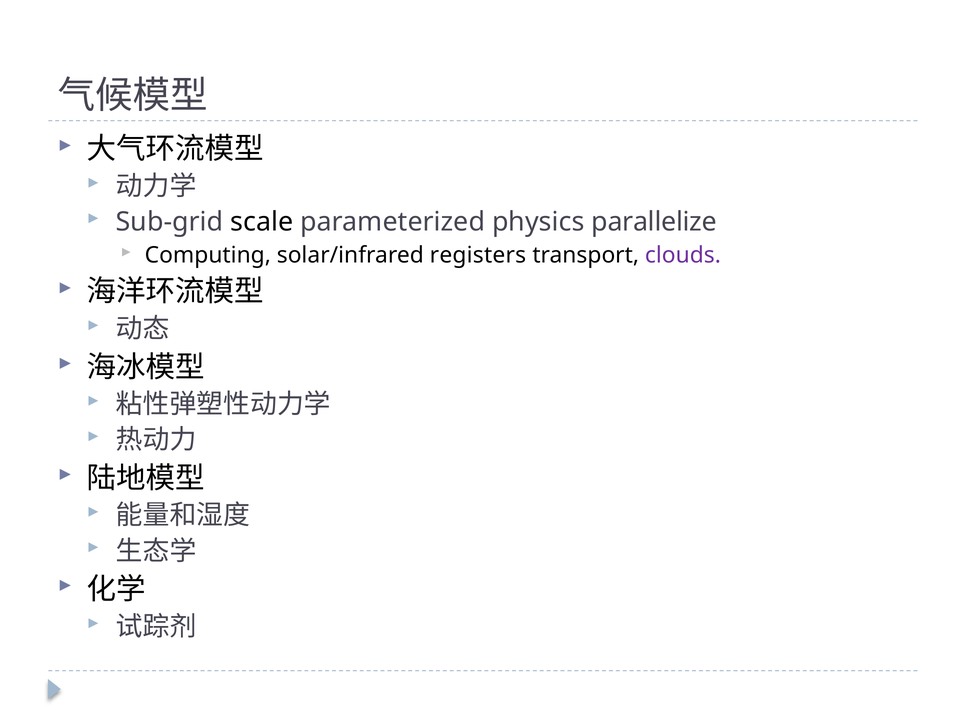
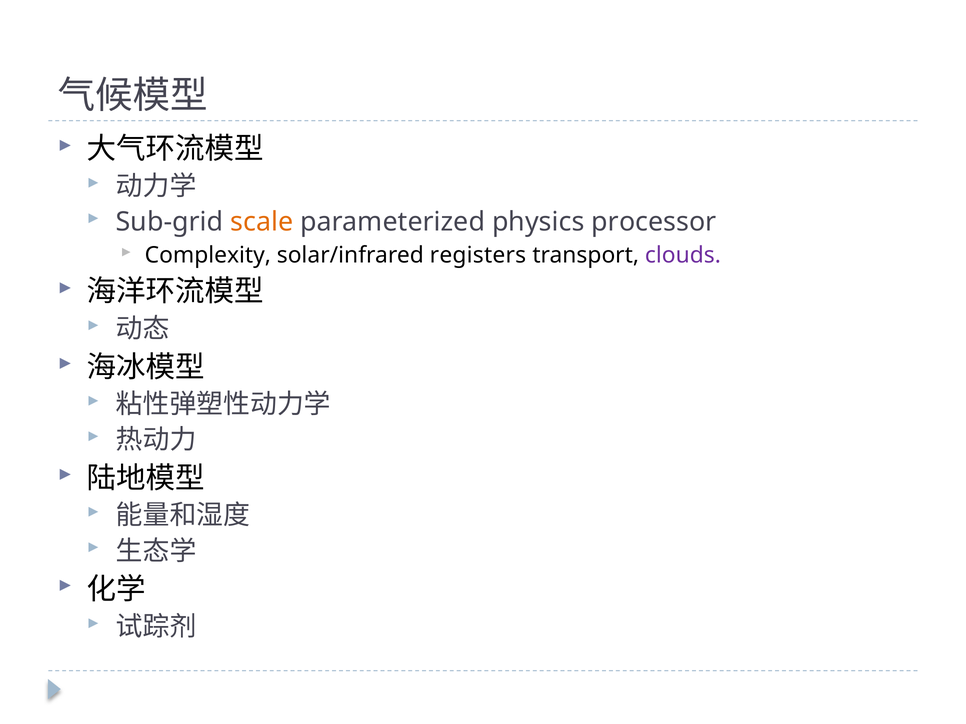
scale colour: black -> orange
parallelize: parallelize -> processor
Computing: Computing -> Complexity
